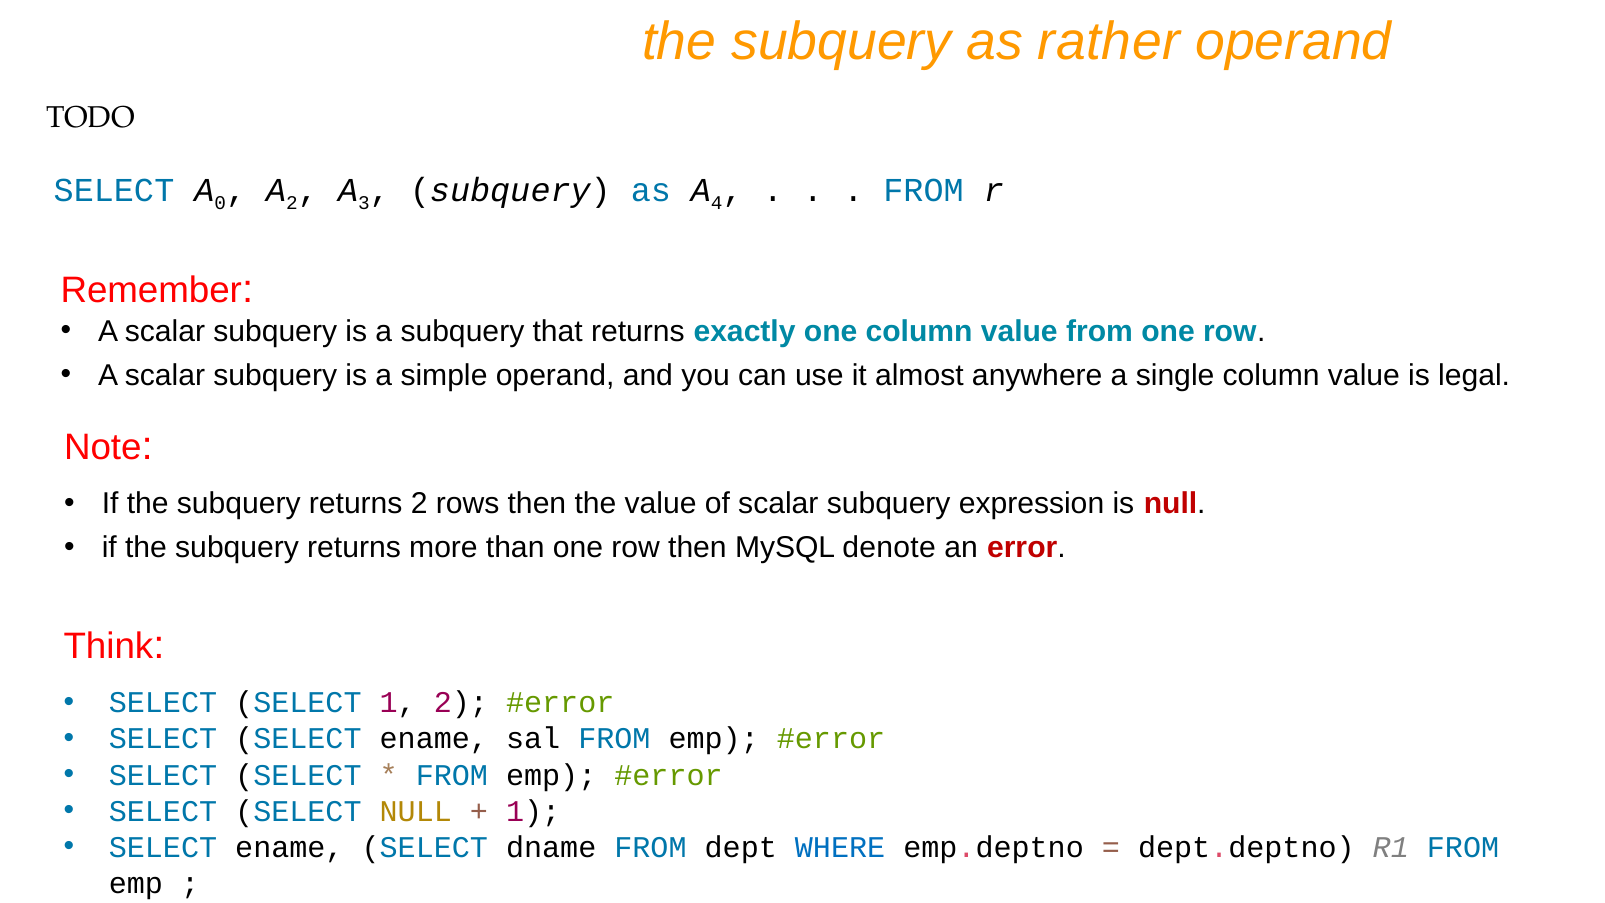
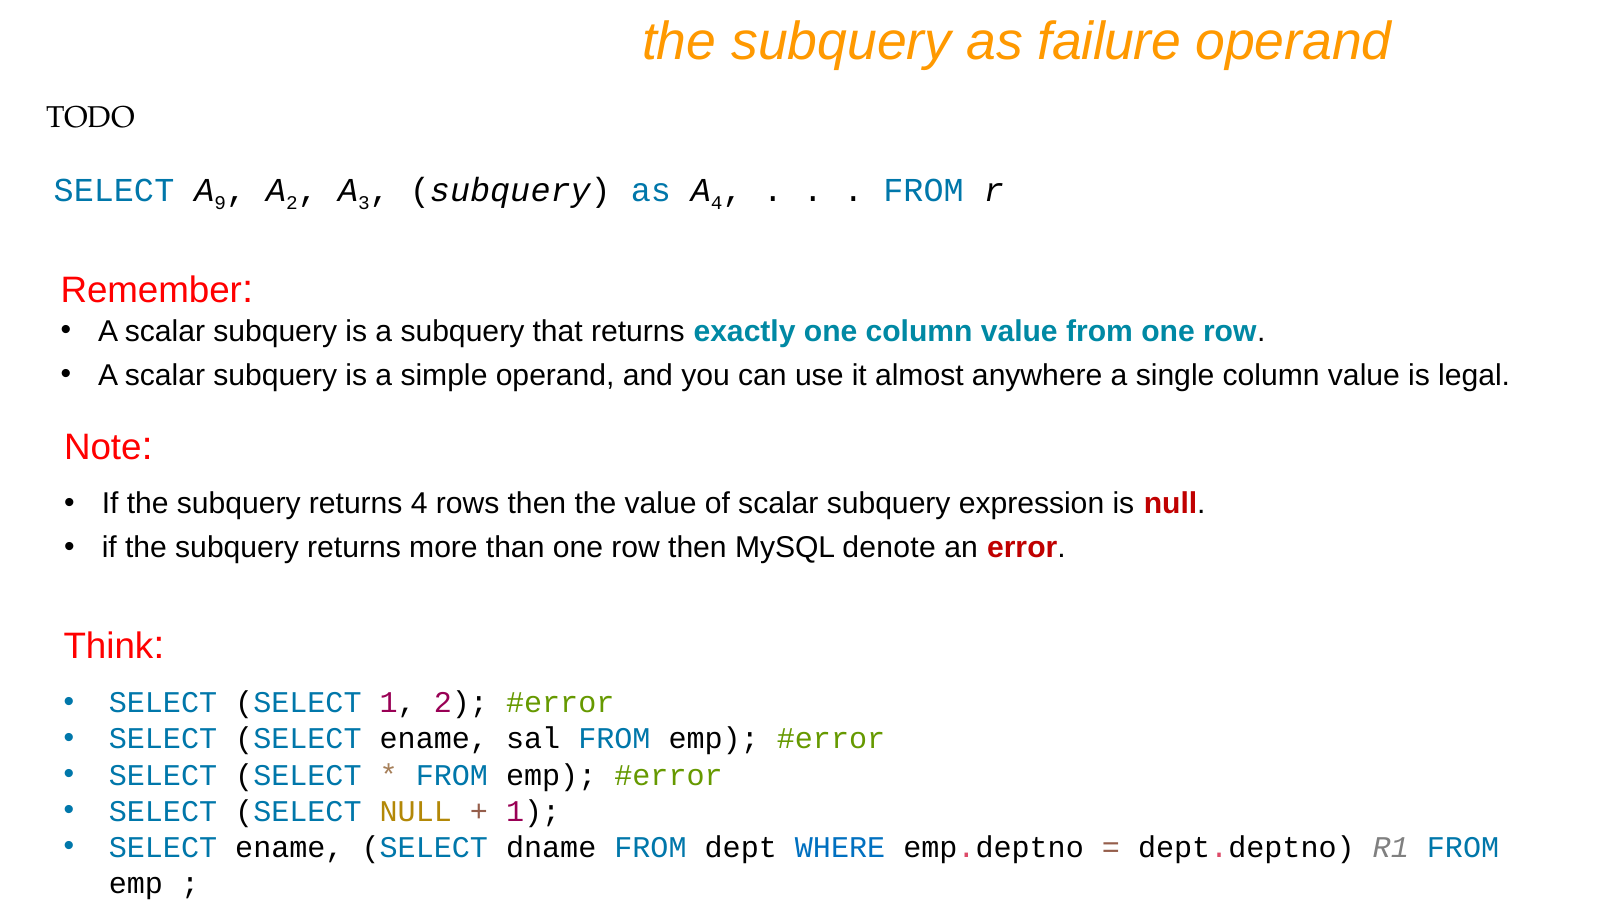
rather: rather -> failure
0: 0 -> 9
returns 2: 2 -> 4
